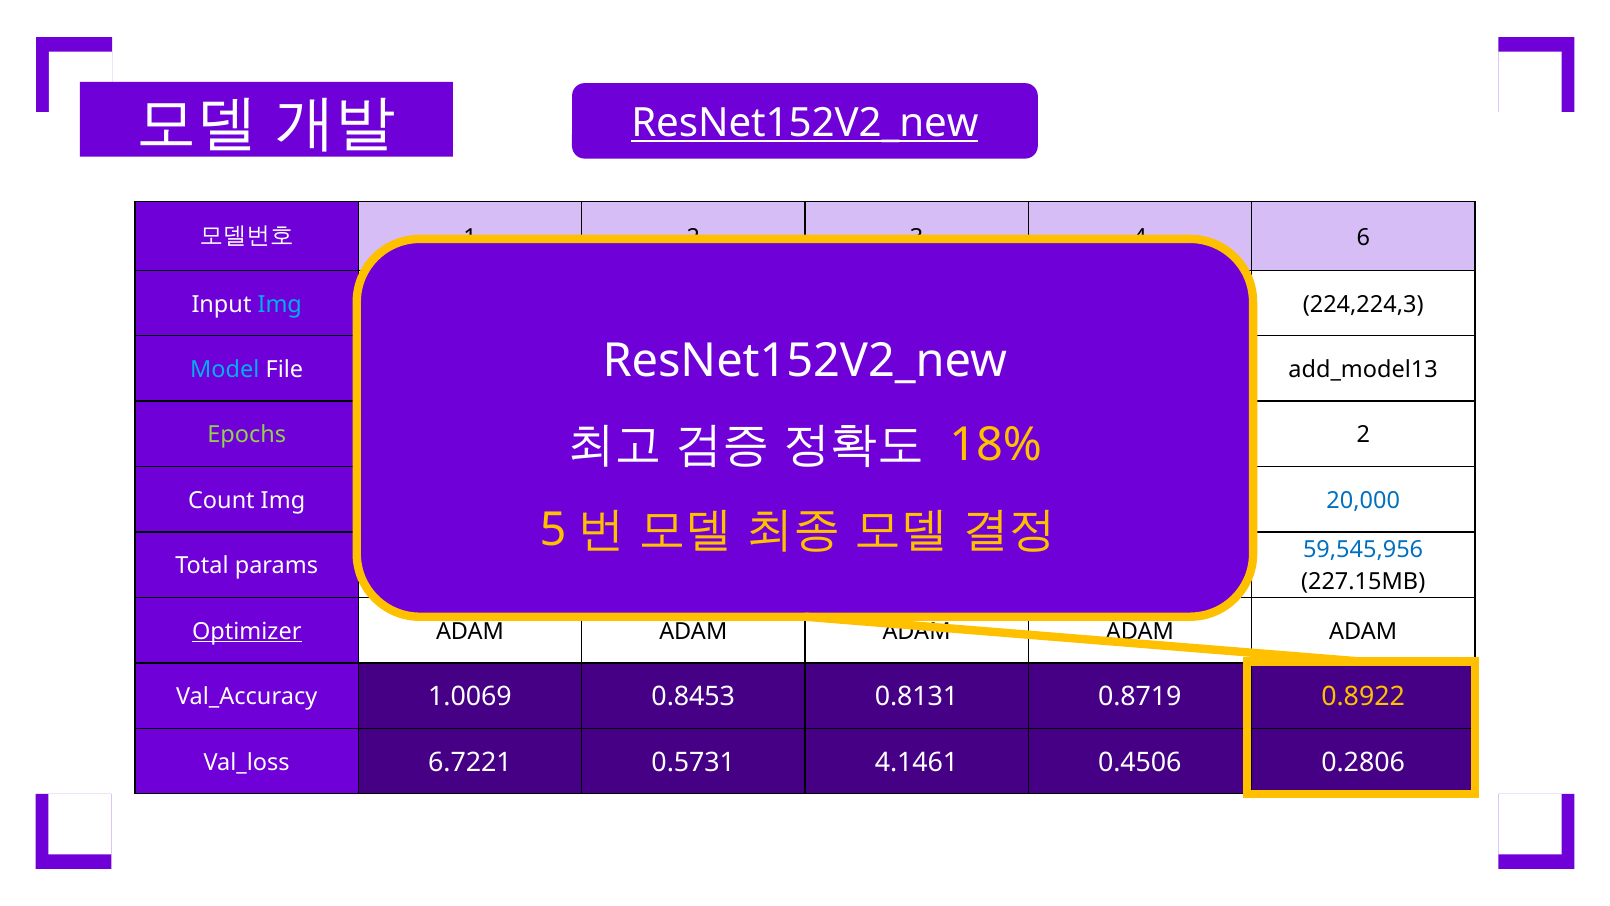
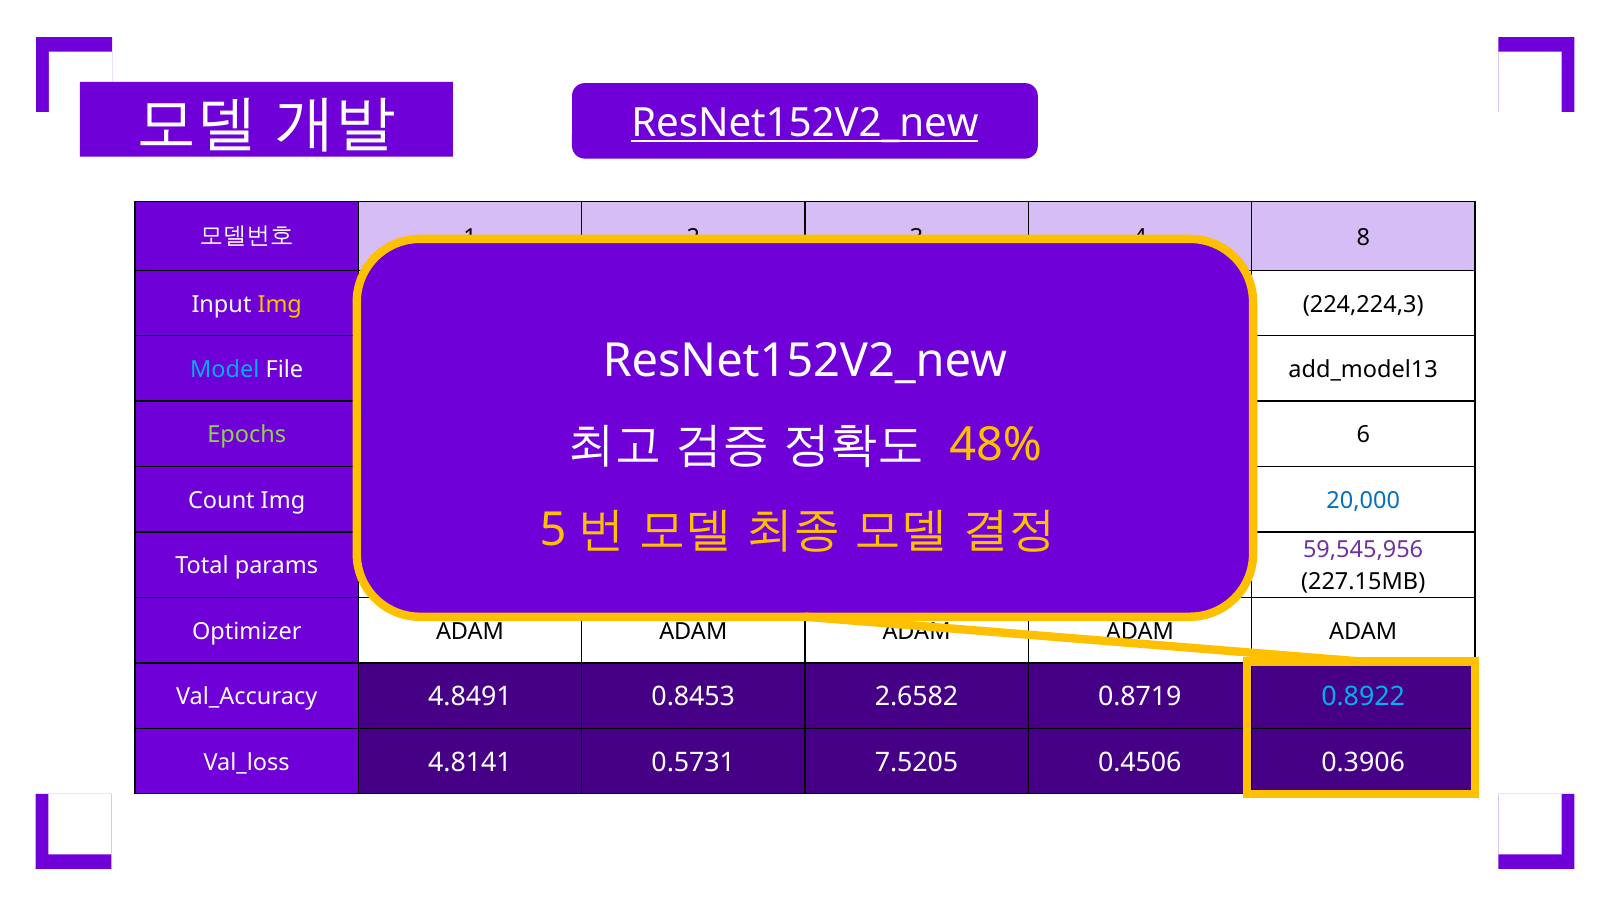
6: 6 -> 8
Img at (280, 304) colour: light blue -> yellow
18%: 18% -> 48%
2 at (1363, 435): 2 -> 6
59,545,956 at (1363, 550) colour: blue -> purple
Optimizer underline: present -> none
1.0069: 1.0069 -> 4.8491
0.8131: 0.8131 -> 2.6582
0.8922 colour: yellow -> light blue
6.7221: 6.7221 -> 4.8141
4.1461: 4.1461 -> 7.5205
0.2806: 0.2806 -> 0.3906
